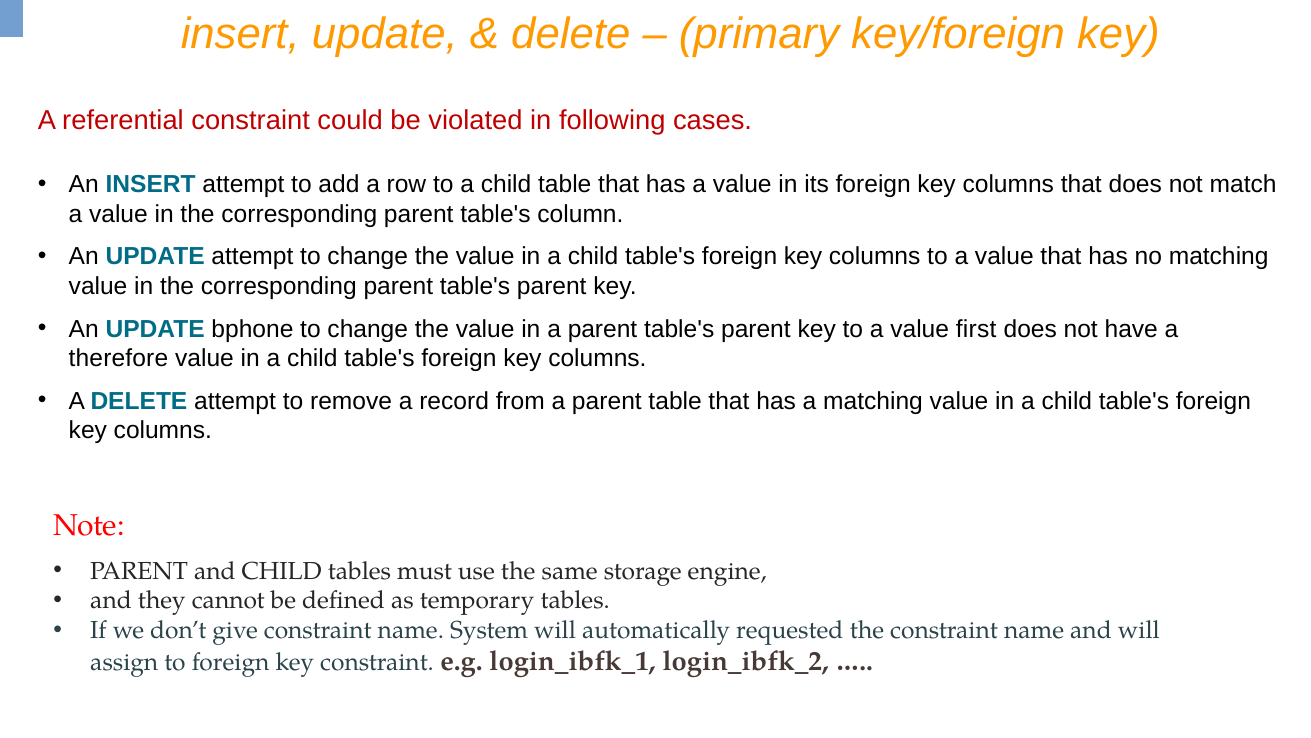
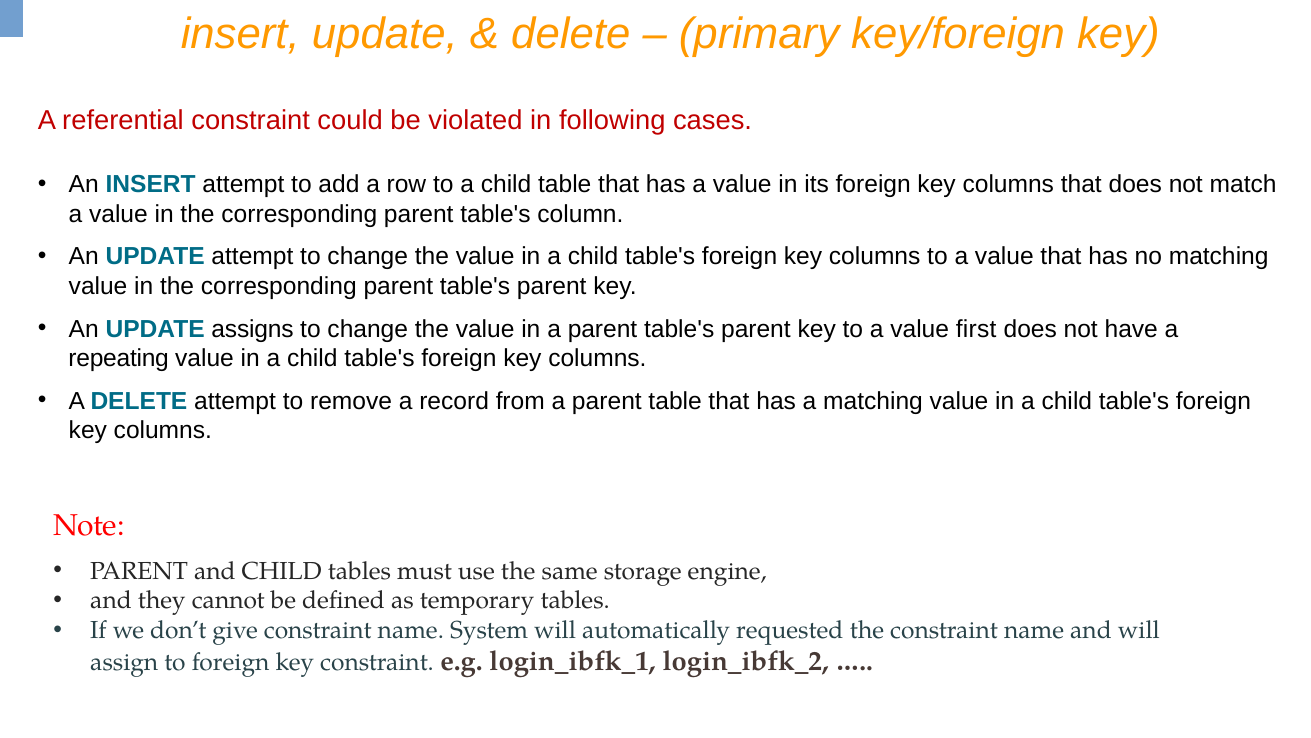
bphone: bphone -> assigns
therefore: therefore -> repeating
